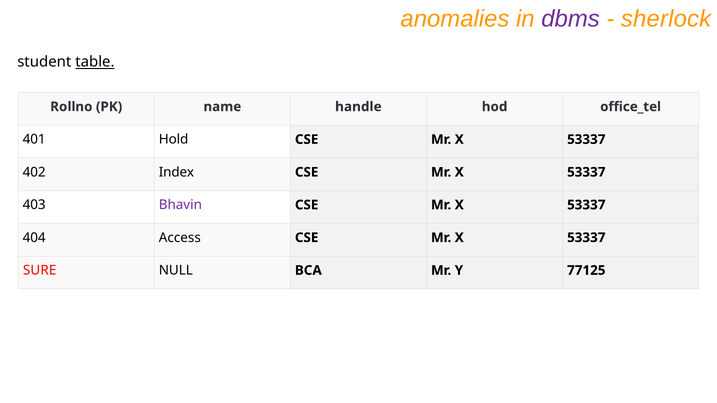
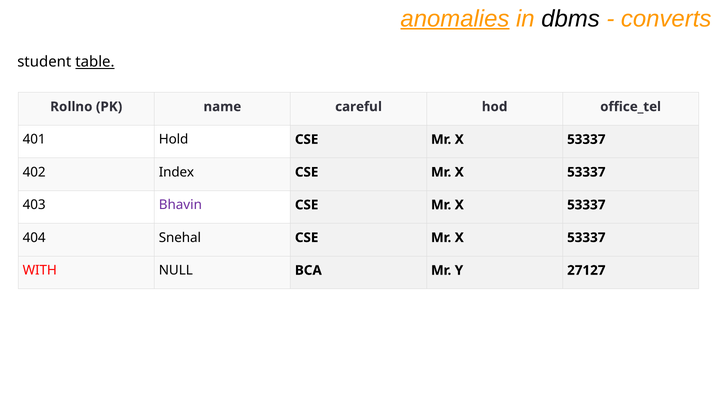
anomalies underline: none -> present
dbms colour: purple -> black
sherlock: sherlock -> converts
handle: handle -> careful
Access: Access -> Snehal
SURE: SURE -> WITH
77125: 77125 -> 27127
